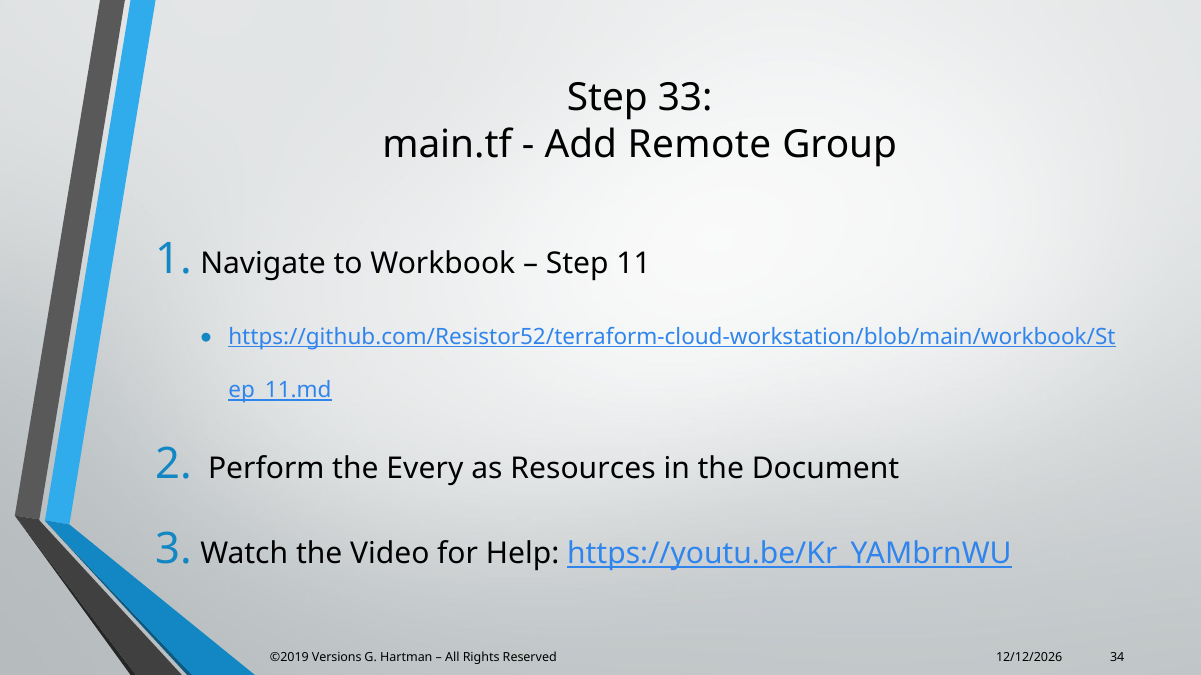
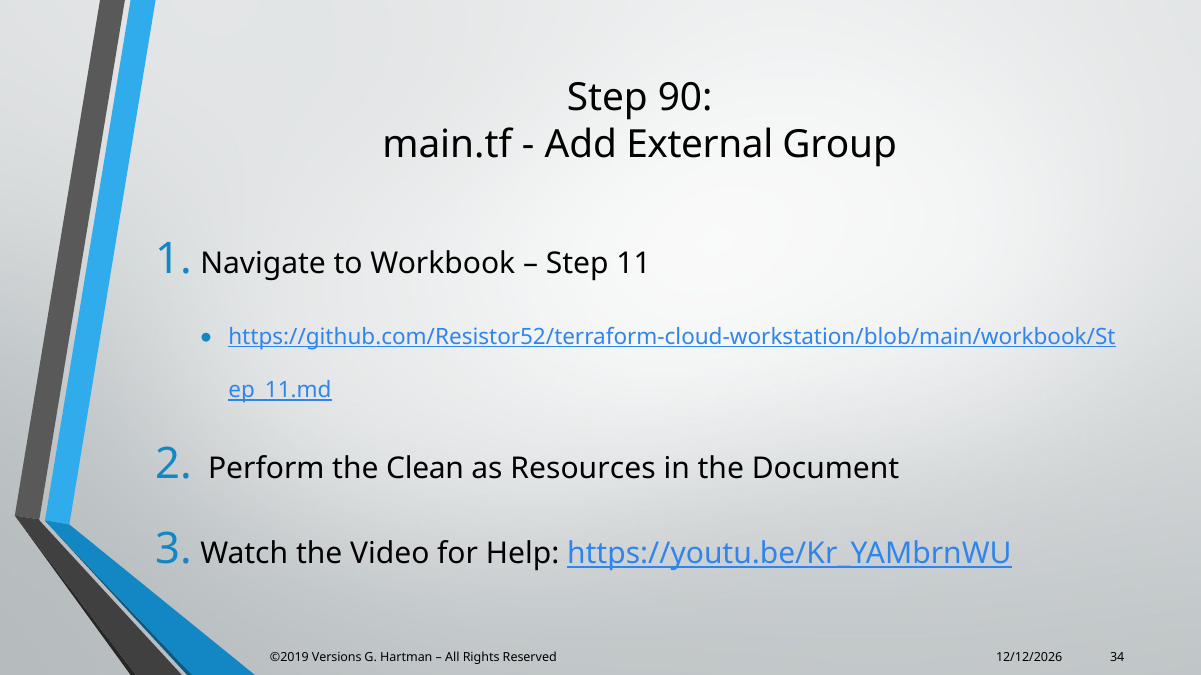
33: 33 -> 90
Remote: Remote -> External
Every: Every -> Clean
